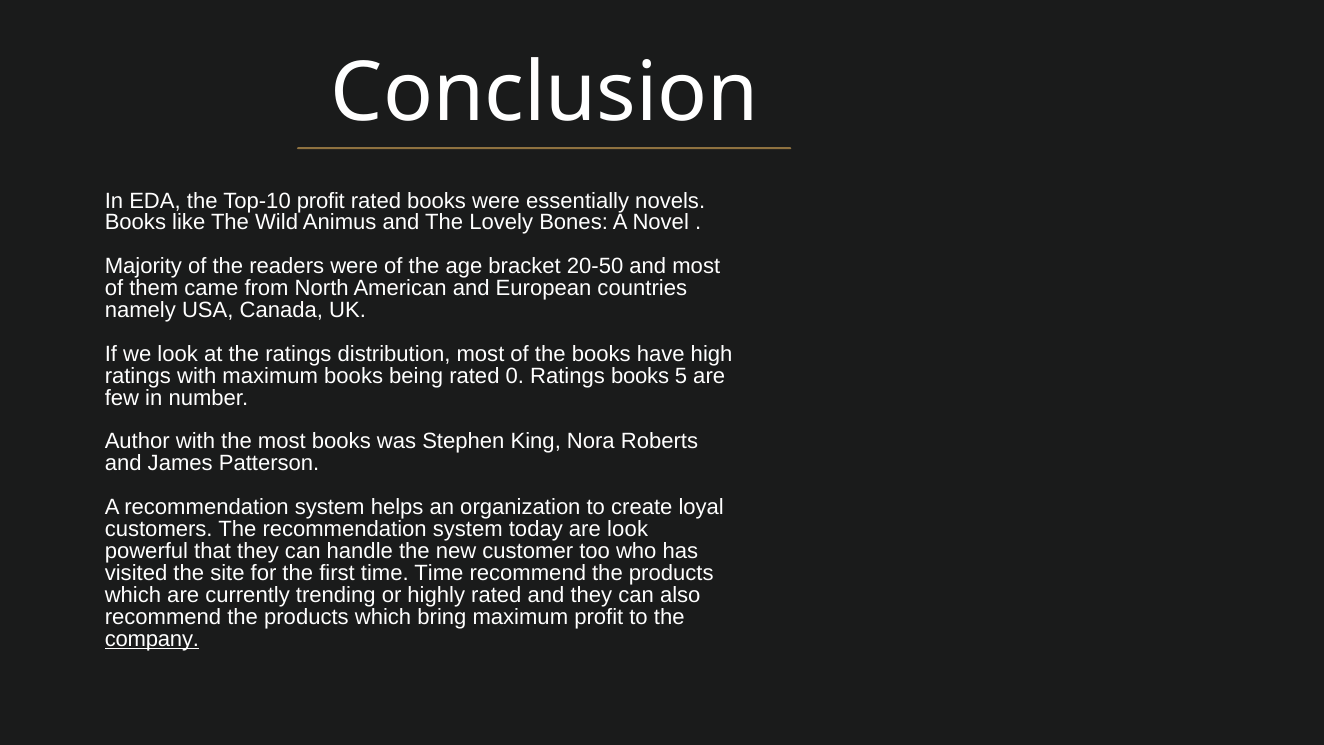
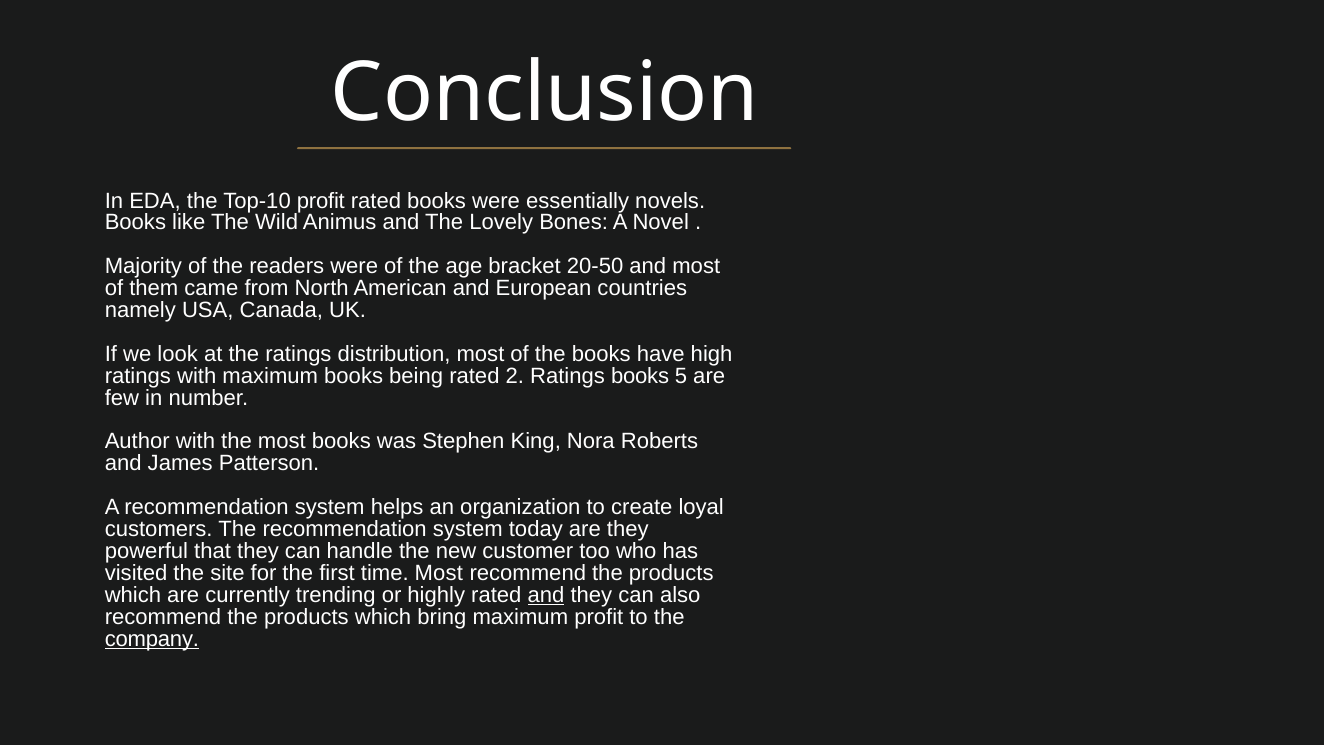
0: 0 -> 2
are look: look -> they
time Time: Time -> Most
and at (546, 595) underline: none -> present
